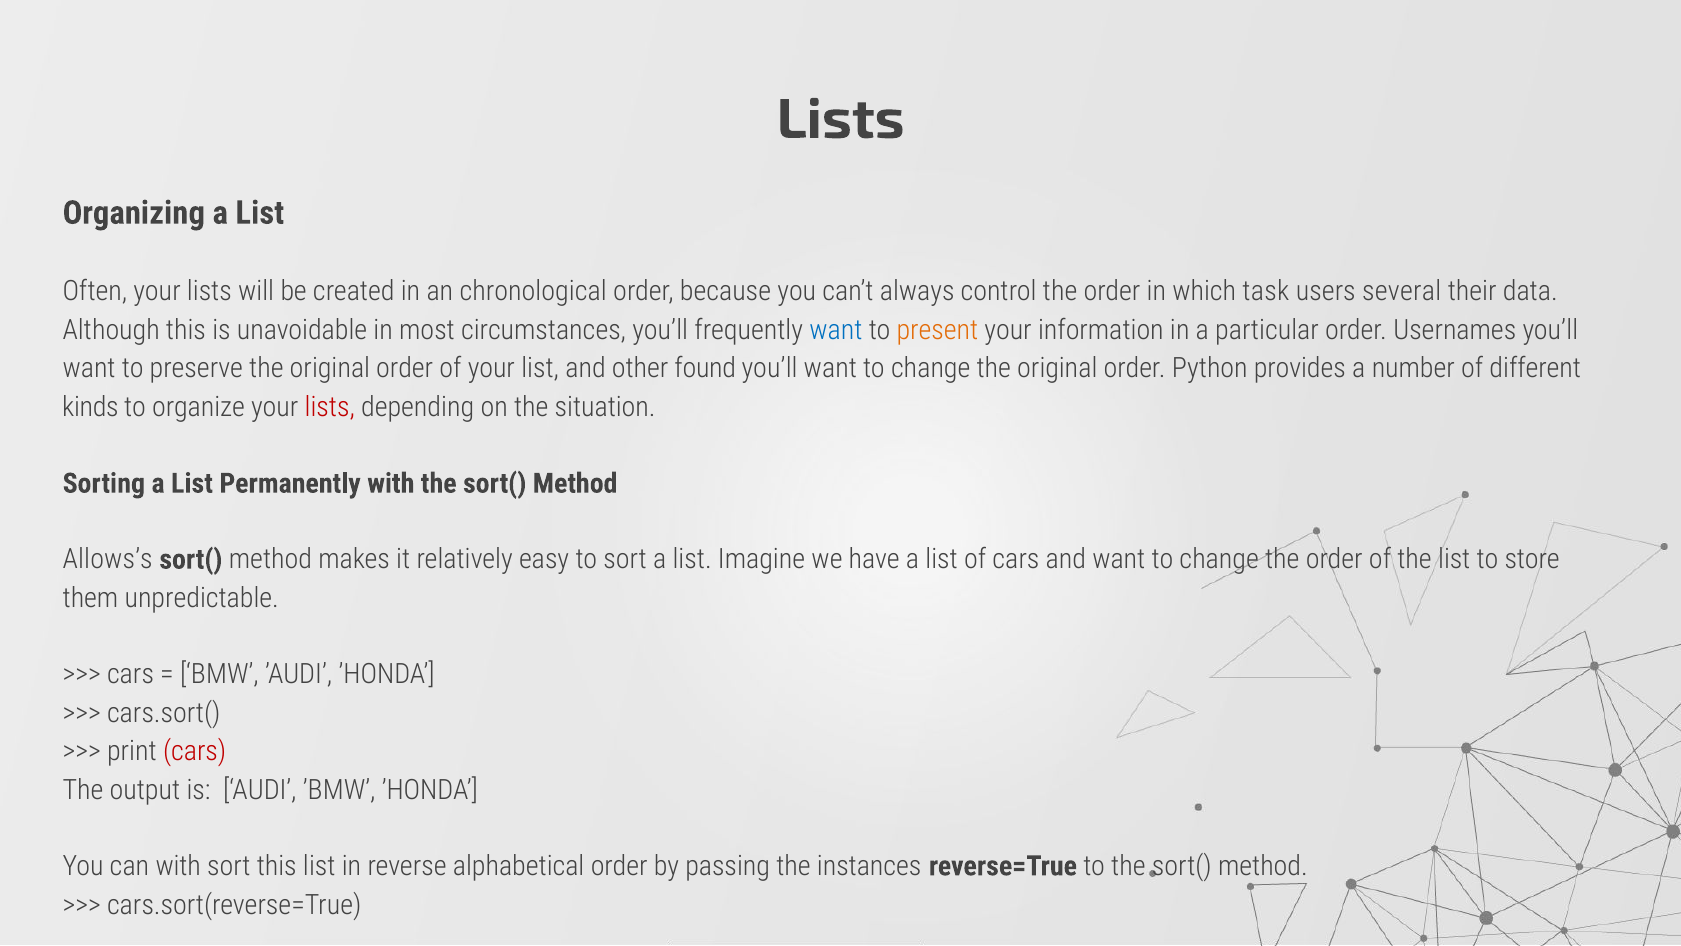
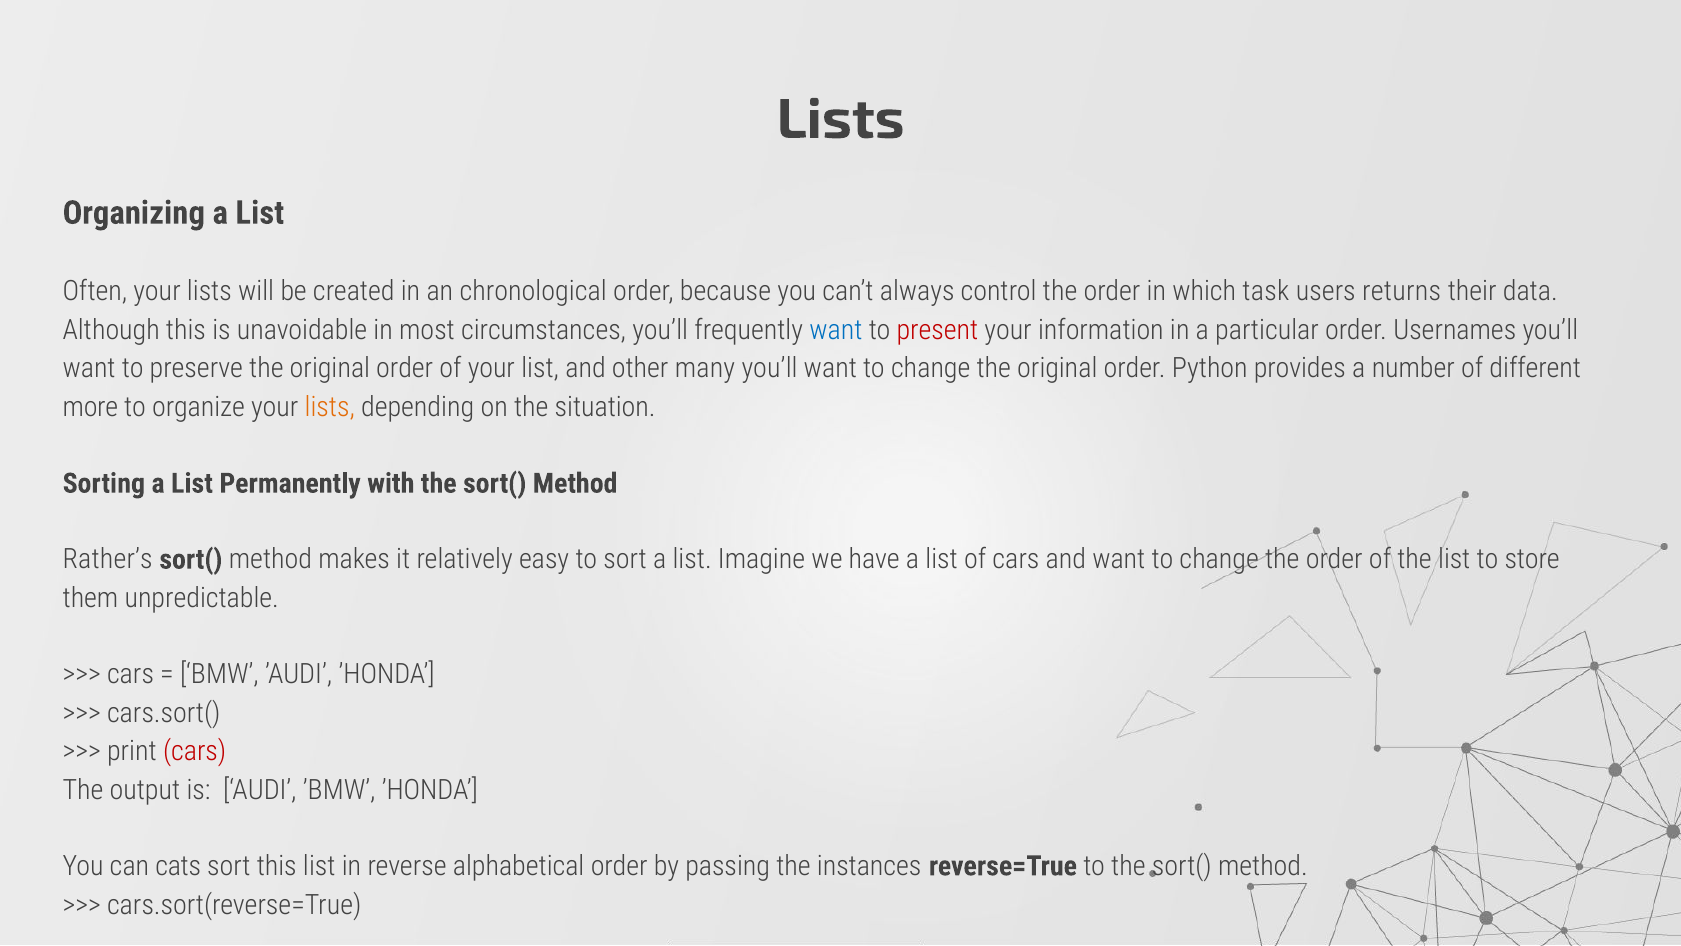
several: several -> returns
present colour: orange -> red
found: found -> many
kinds: kinds -> more
lists at (330, 407) colour: red -> orange
Allows’s: Allows’s -> Rather’s
can with: with -> cats
